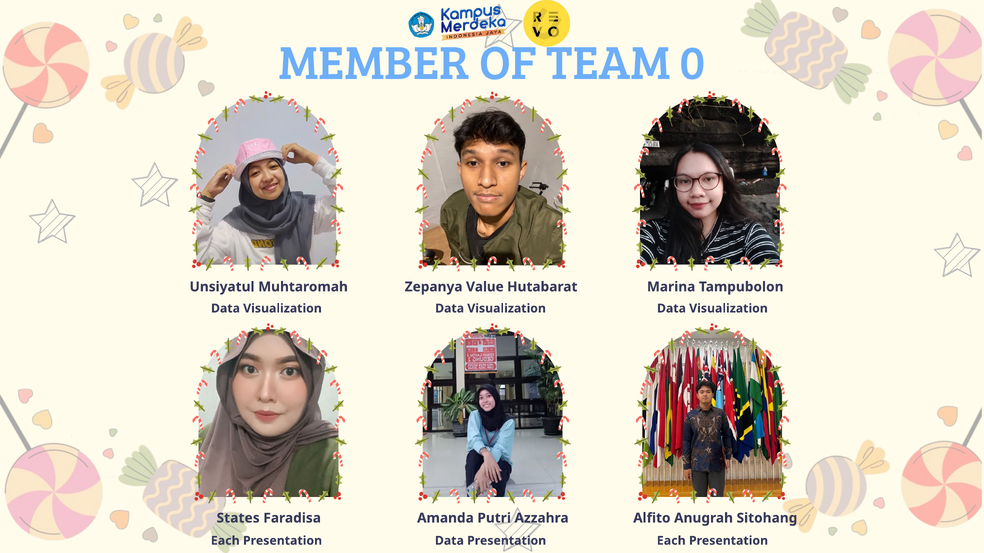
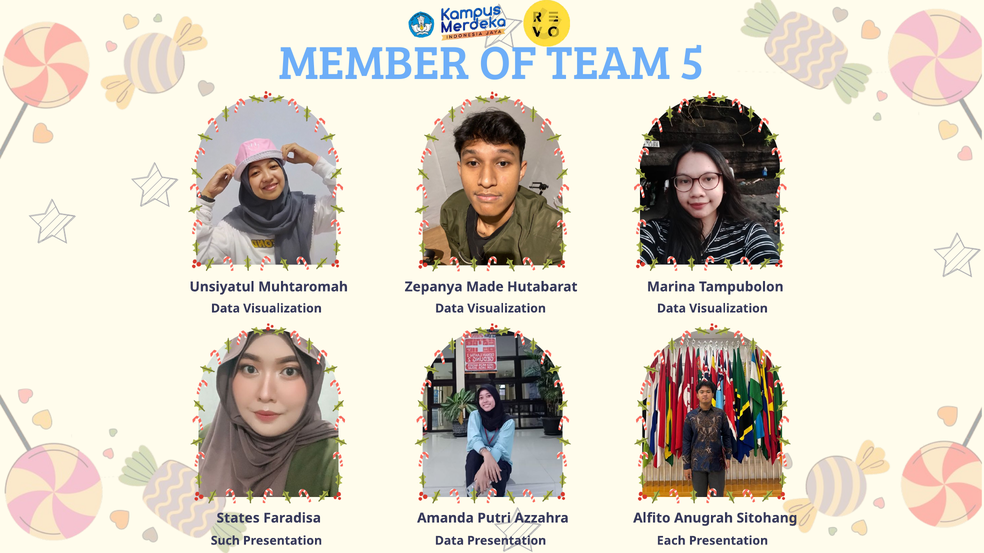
0: 0 -> 5
Value: Value -> Made
Each at (225, 541): Each -> Such
